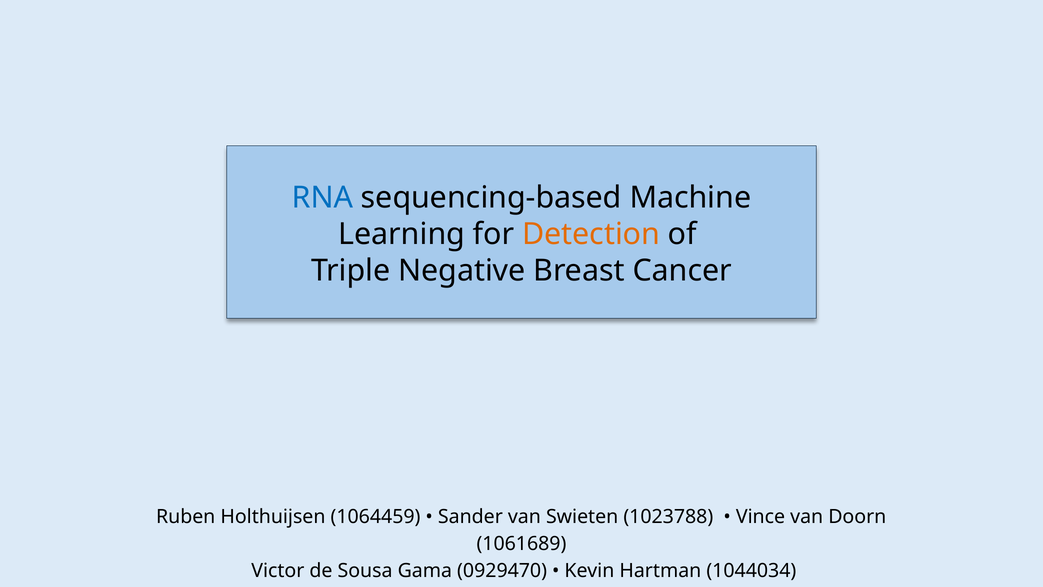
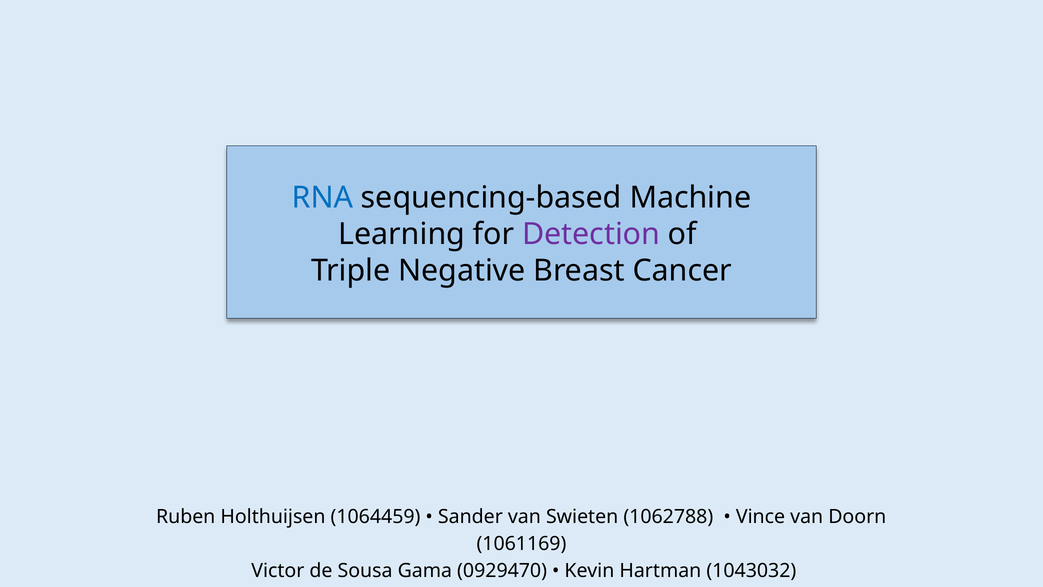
Detection colour: orange -> purple
1023788: 1023788 -> 1062788
1061689: 1061689 -> 1061169
1044034: 1044034 -> 1043032
